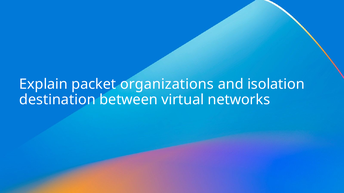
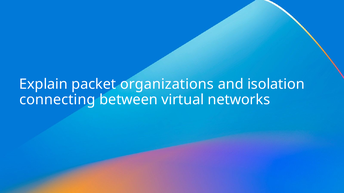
destination: destination -> connecting
